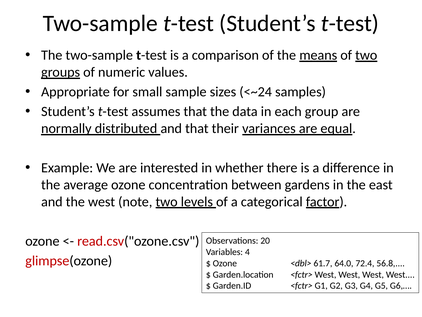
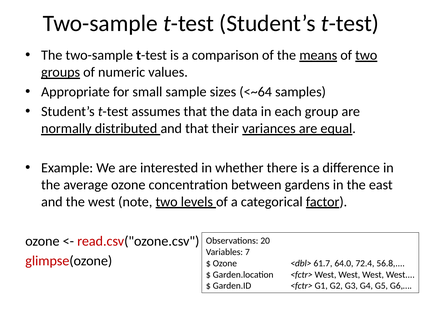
<~24: <~24 -> <~64
4: 4 -> 7
